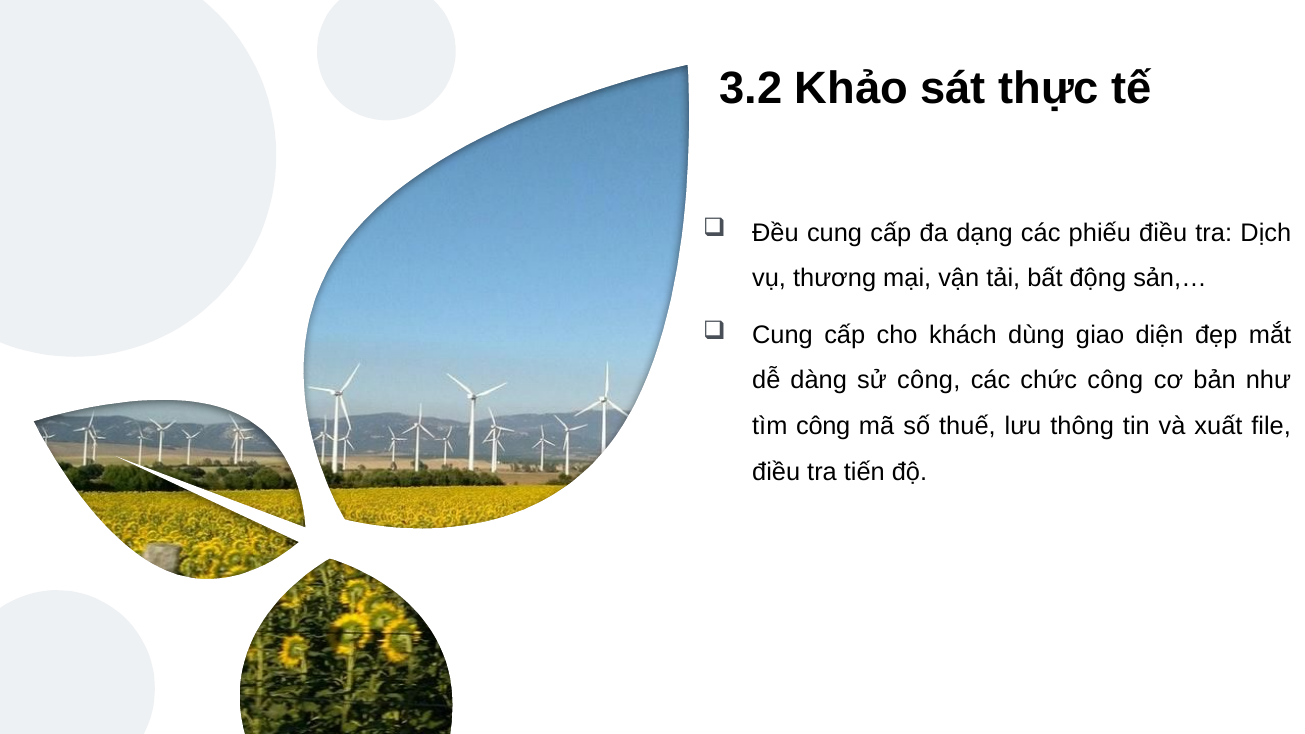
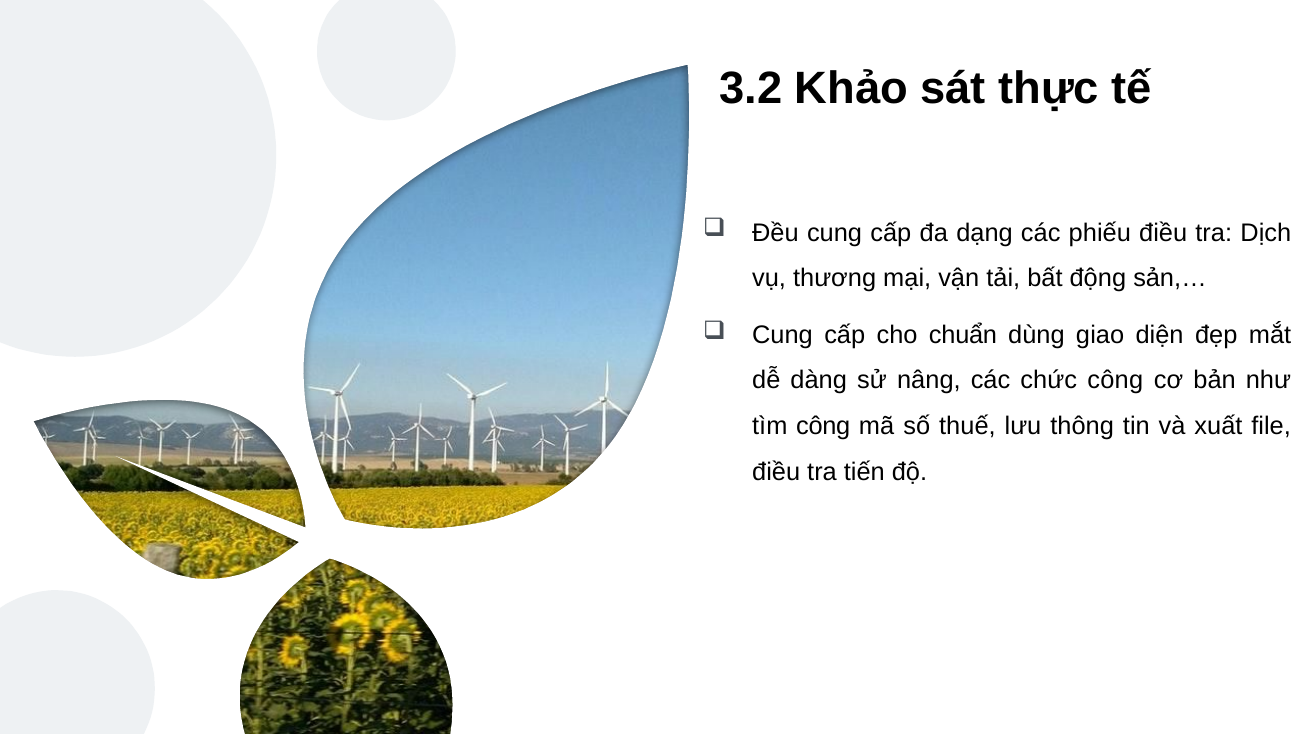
khách: khách -> chuẩn
sử công: công -> nâng
